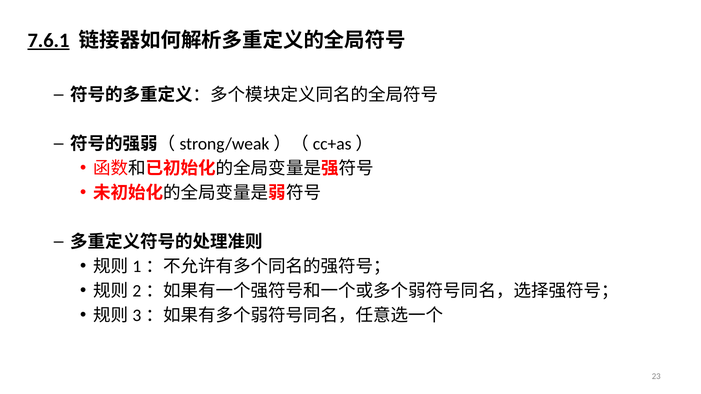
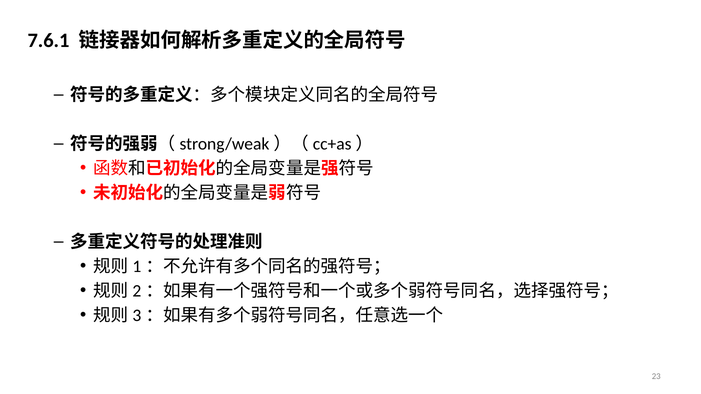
7.6.1 underline: present -> none
